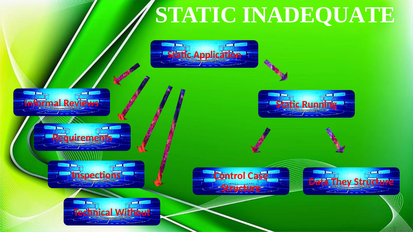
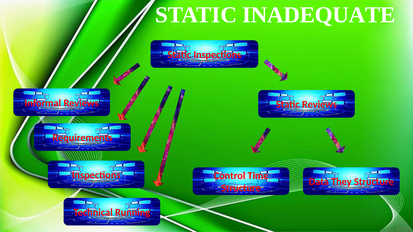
Static Application: Application -> Inspections
Static Running: Running -> Reviews
Case: Case -> Time
Without: Without -> Running
